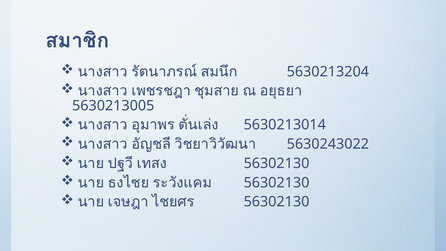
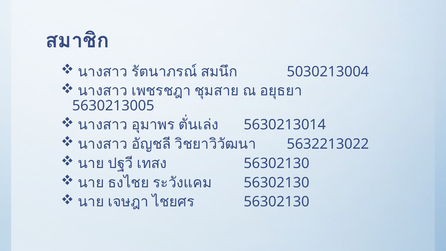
5630213204: 5630213204 -> 5030213004
5630243022: 5630243022 -> 5632213022
